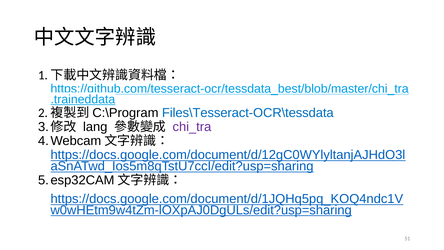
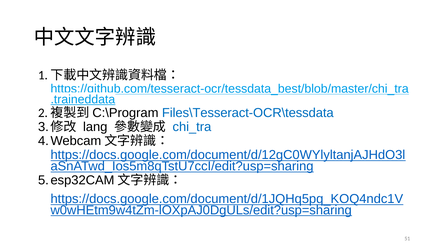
chi_tra colour: purple -> blue
